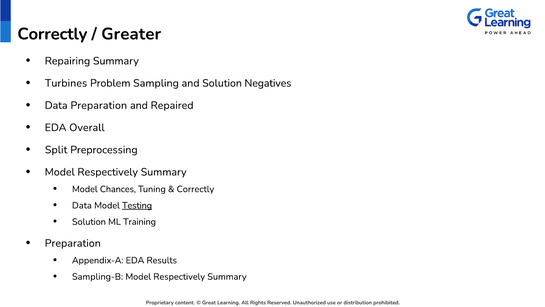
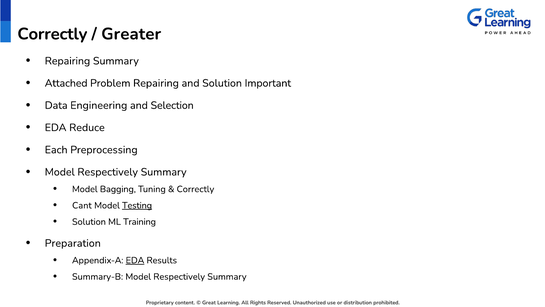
Turbines: Turbines -> Attached
Problem Sampling: Sampling -> Repairing
Negatives: Negatives -> Important
Data Preparation: Preparation -> Engineering
Repaired: Repaired -> Selection
Overall: Overall -> Reduce
Split: Split -> Each
Chances: Chances -> Bagging
Data at (82, 205): Data -> Cant
EDA at (135, 260) underline: none -> present
Sampling-B: Sampling-B -> Summary-B
